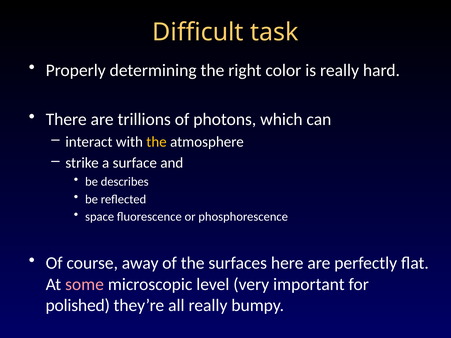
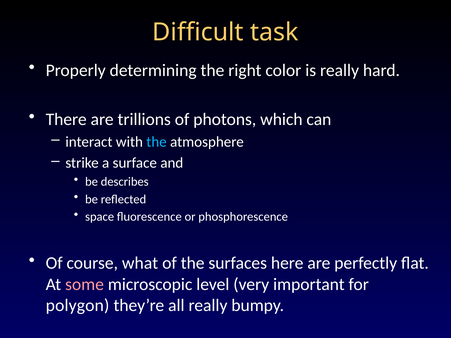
the at (157, 142) colour: yellow -> light blue
away: away -> what
polished: polished -> polygon
